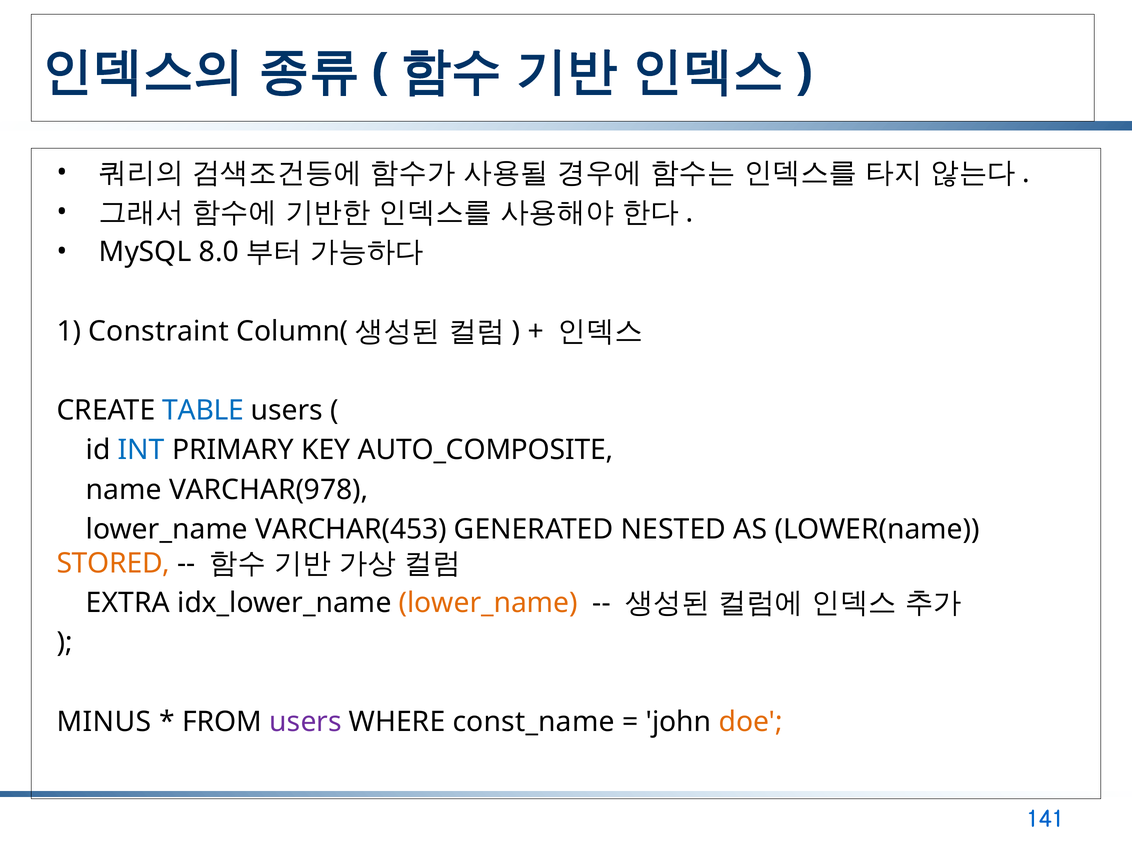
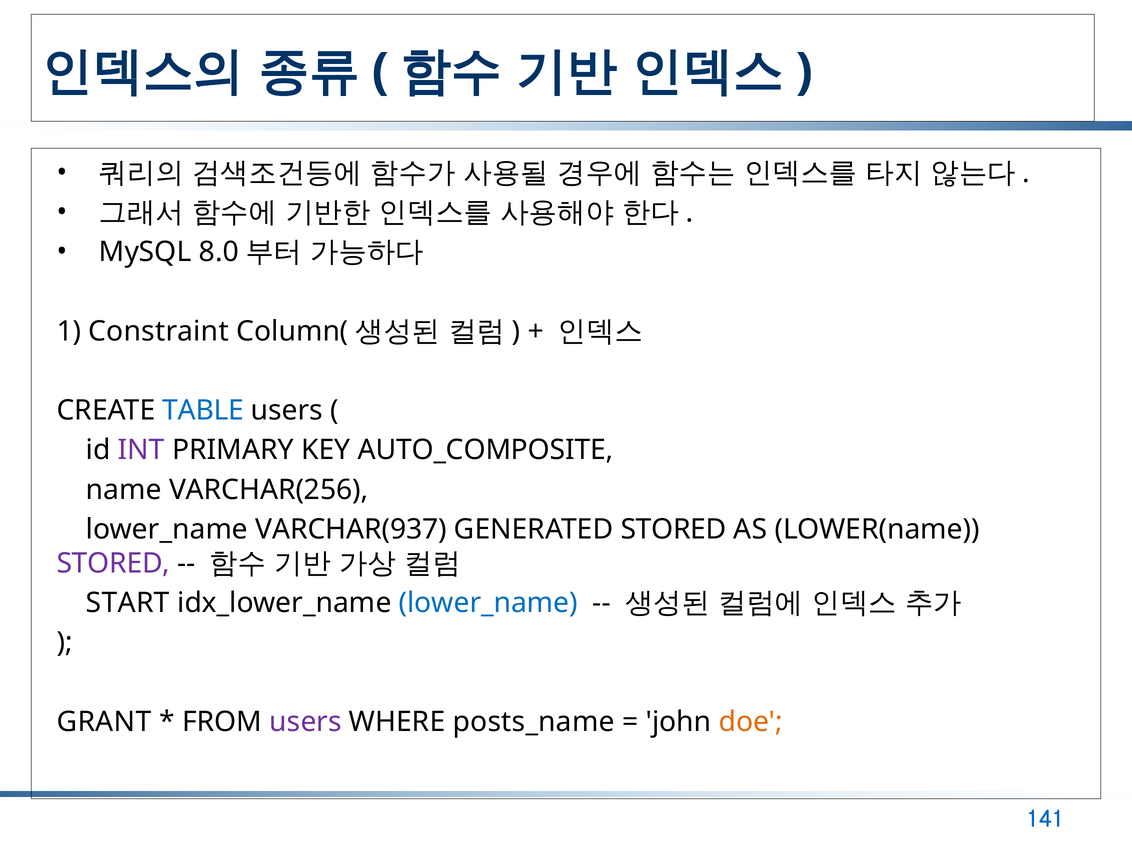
INT colour: blue -> purple
VARCHAR(978: VARCHAR(978 -> VARCHAR(256
VARCHAR(453: VARCHAR(453 -> VARCHAR(937
GENERATED NESTED: NESTED -> STORED
STORED at (113, 563) colour: orange -> purple
EXTRA: EXTRA -> START
lower_name at (488, 603) colour: orange -> blue
MINUS: MINUS -> GRANT
const_name: const_name -> posts_name
